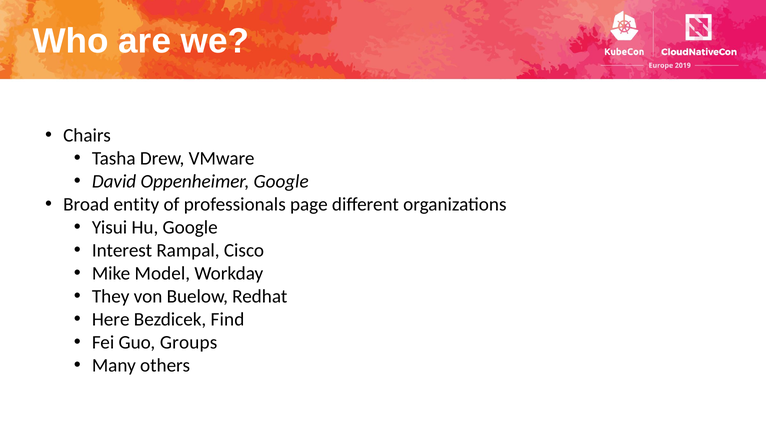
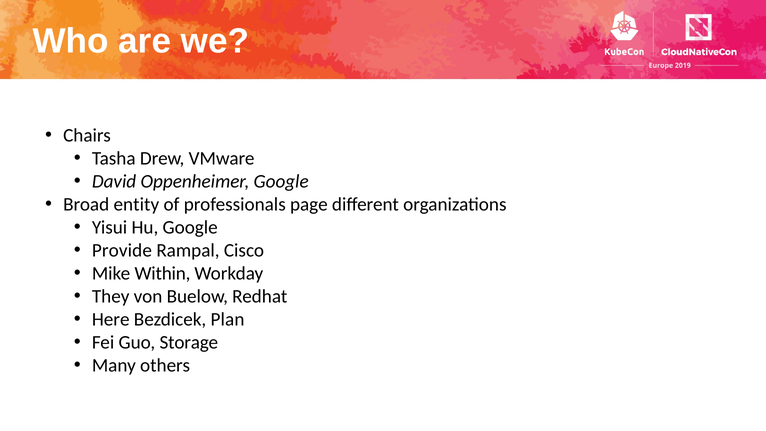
Interest: Interest -> Provide
Model: Model -> Within
Find: Find -> Plan
Groups: Groups -> Storage
